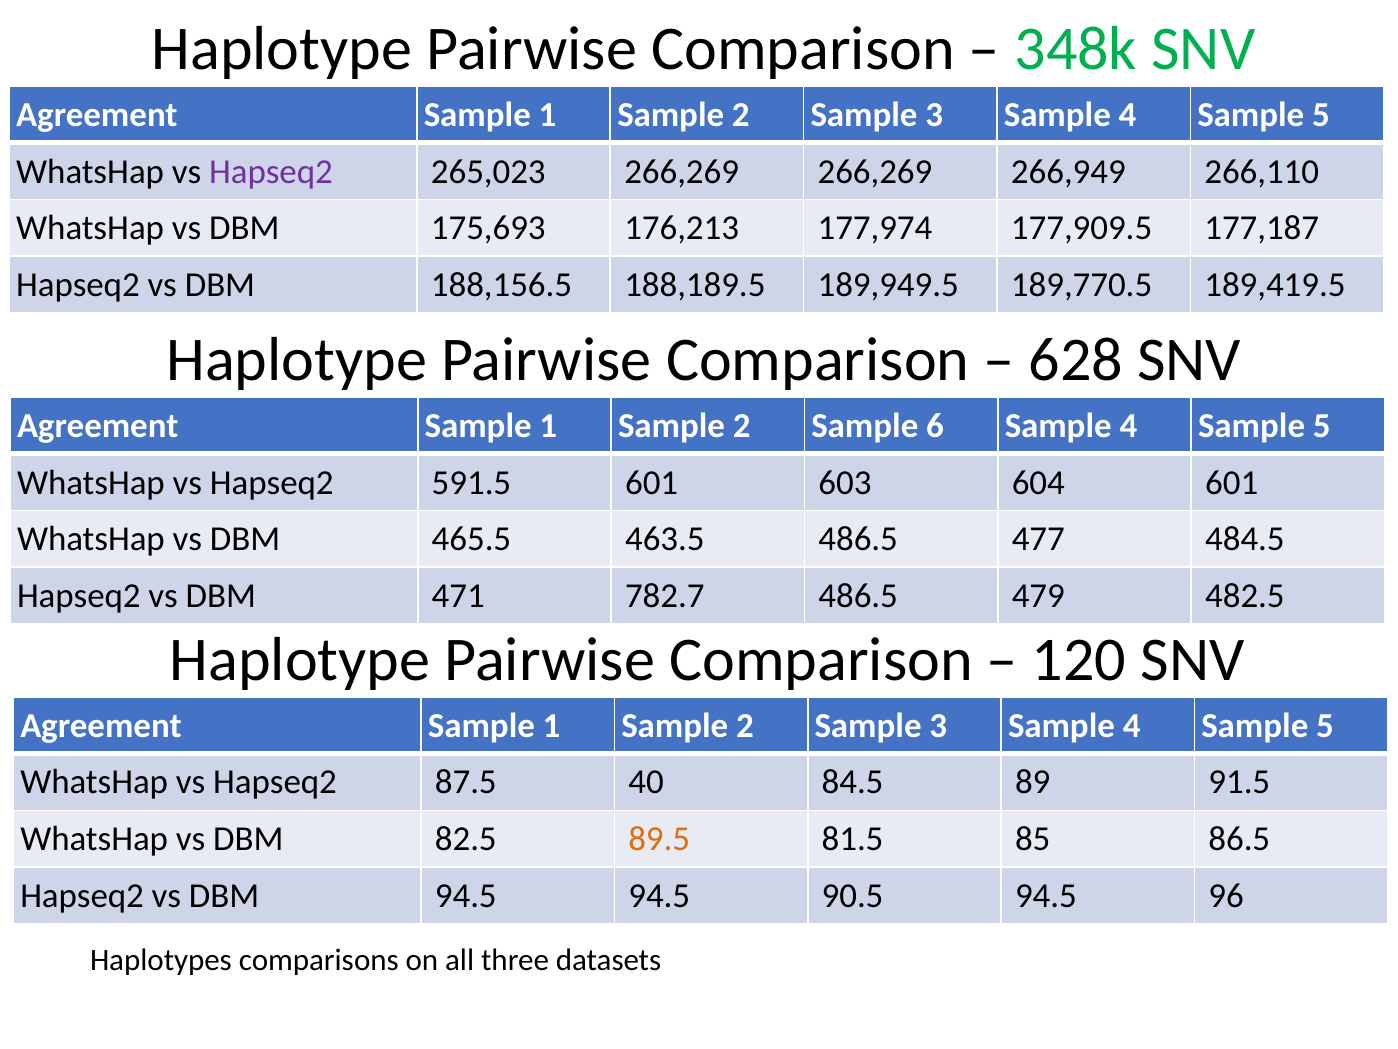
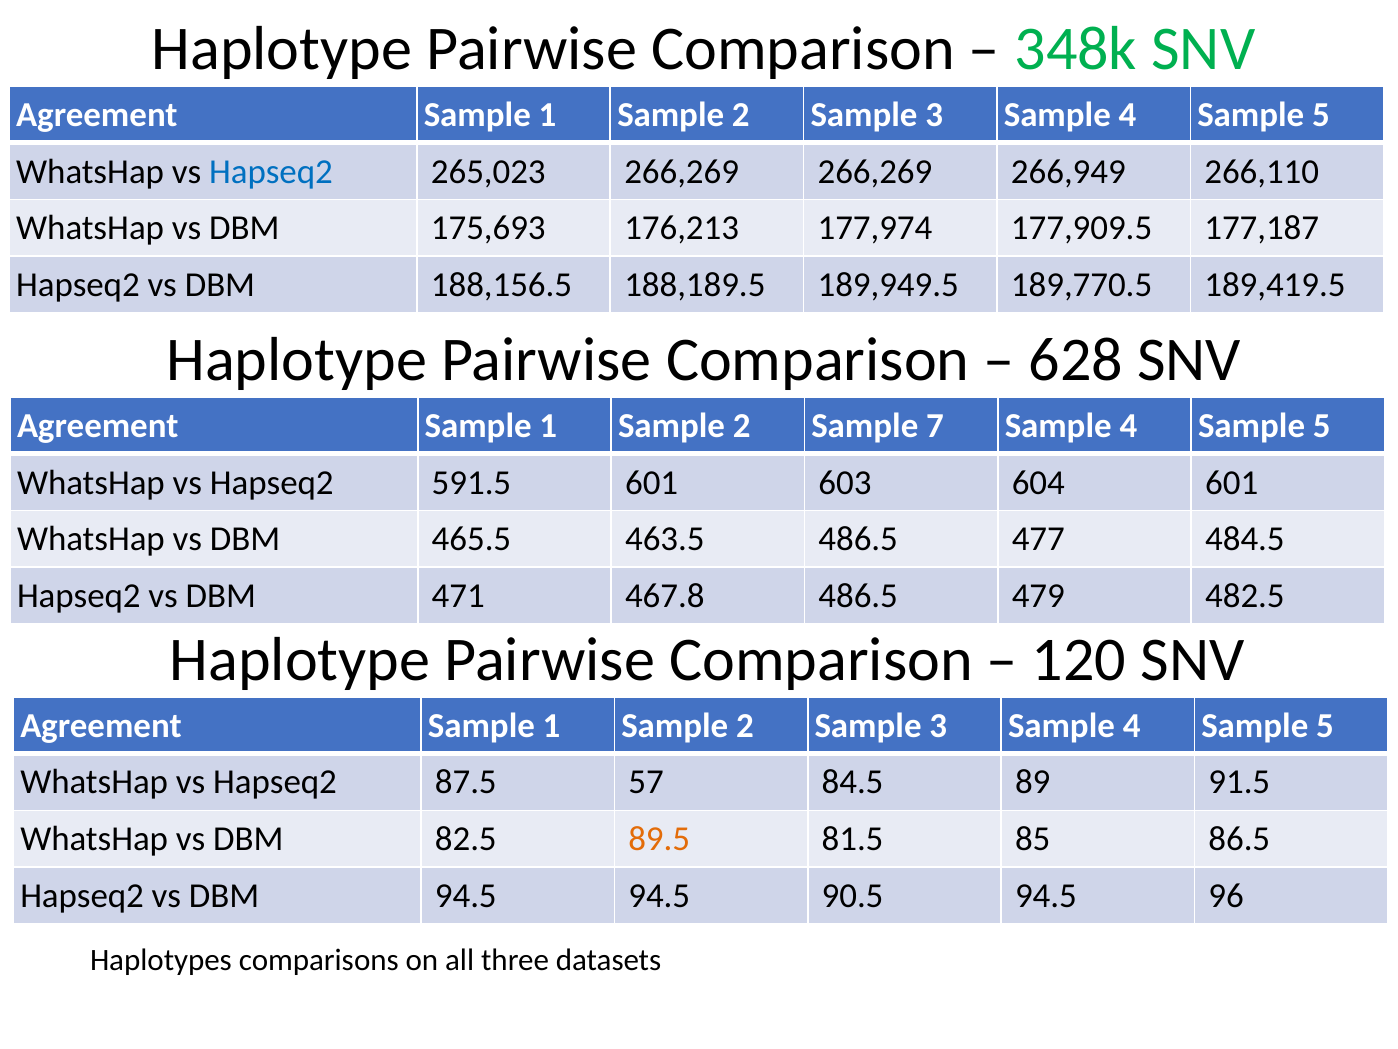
Hapseq2 at (271, 171) colour: purple -> blue
6: 6 -> 7
782.7: 782.7 -> 467.8
40: 40 -> 57
